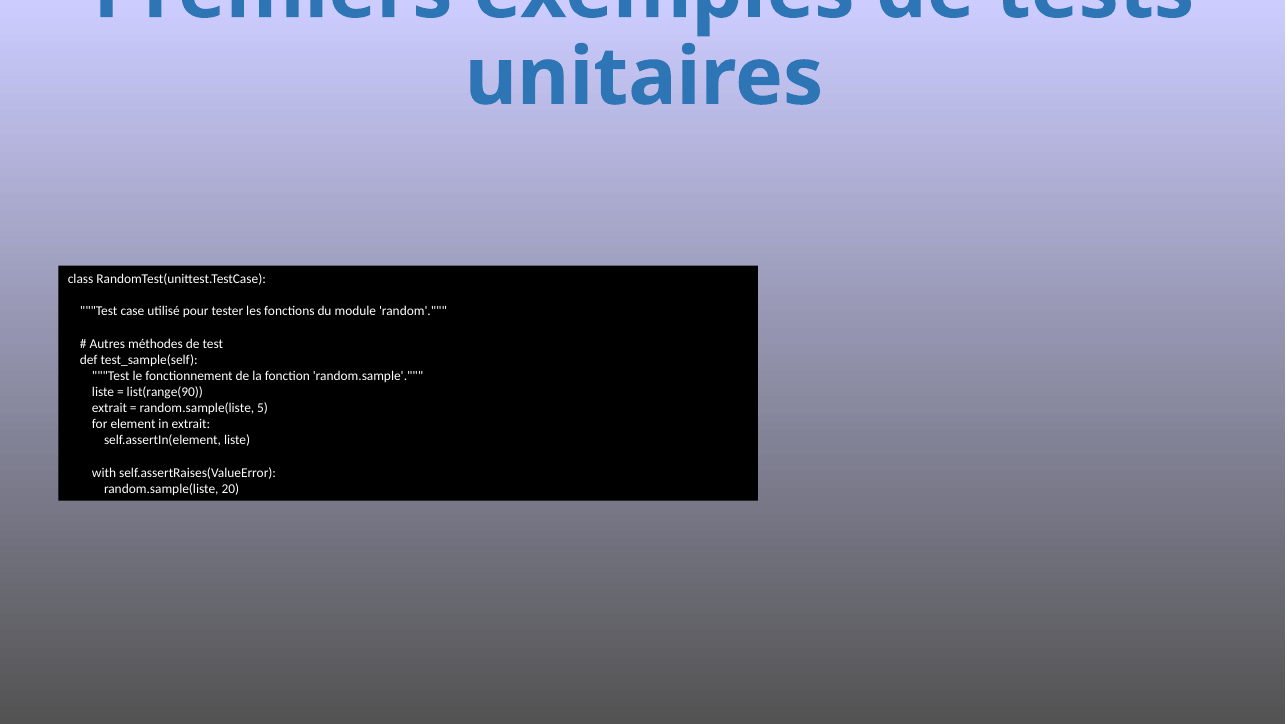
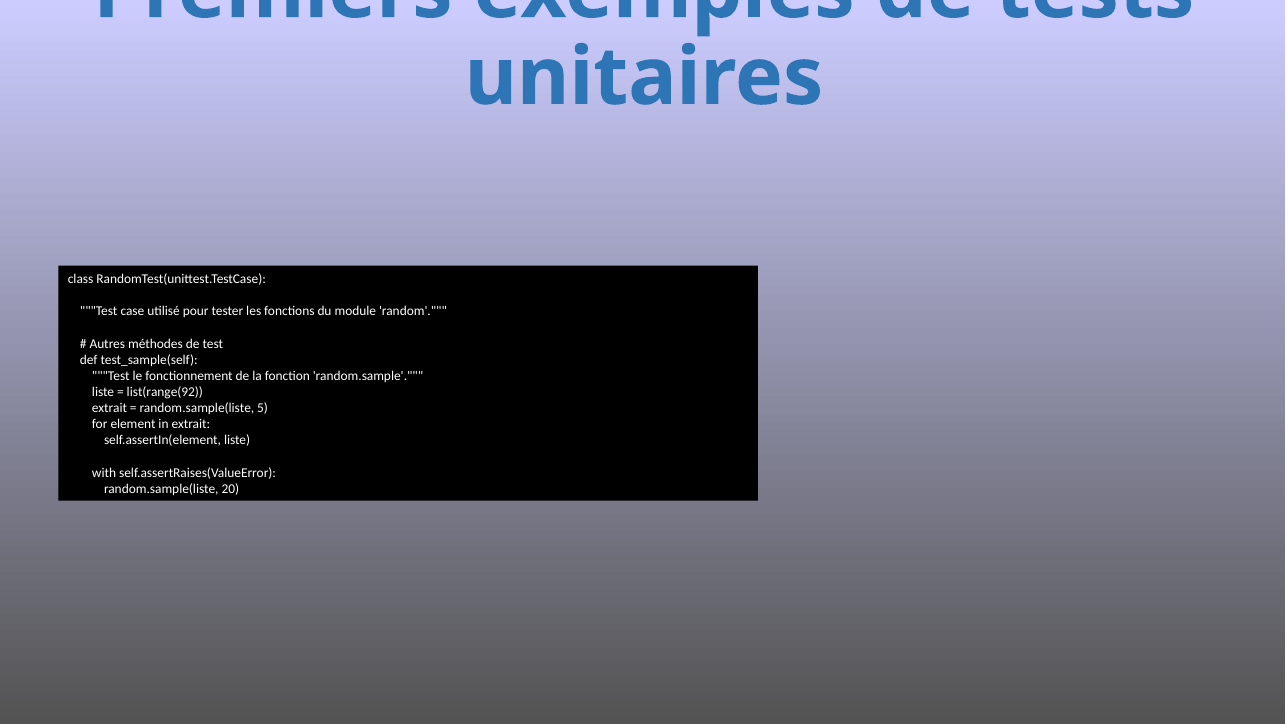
list(range(90: list(range(90 -> list(range(92
